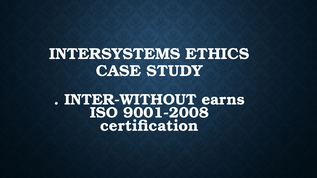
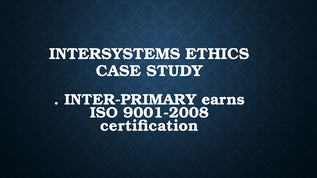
INTER-WITHOUT: INTER-WITHOUT -> INTER-PRIMARY
